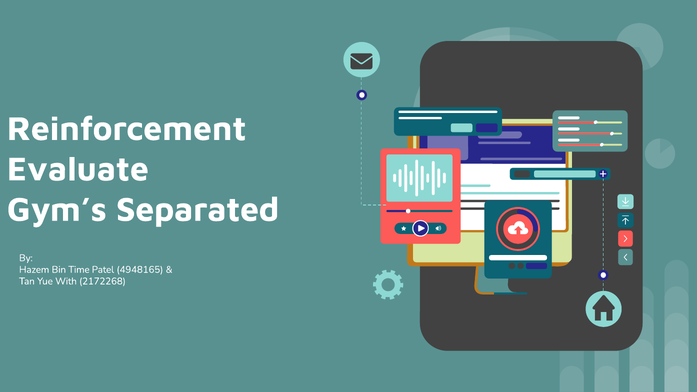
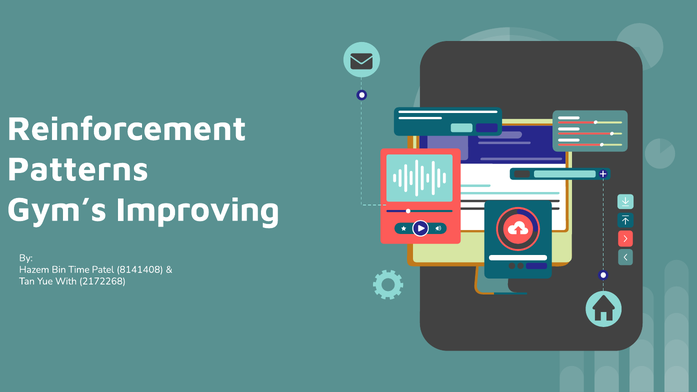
Evaluate: Evaluate -> Patterns
Separated: Separated -> Improving
4948165: 4948165 -> 8141408
